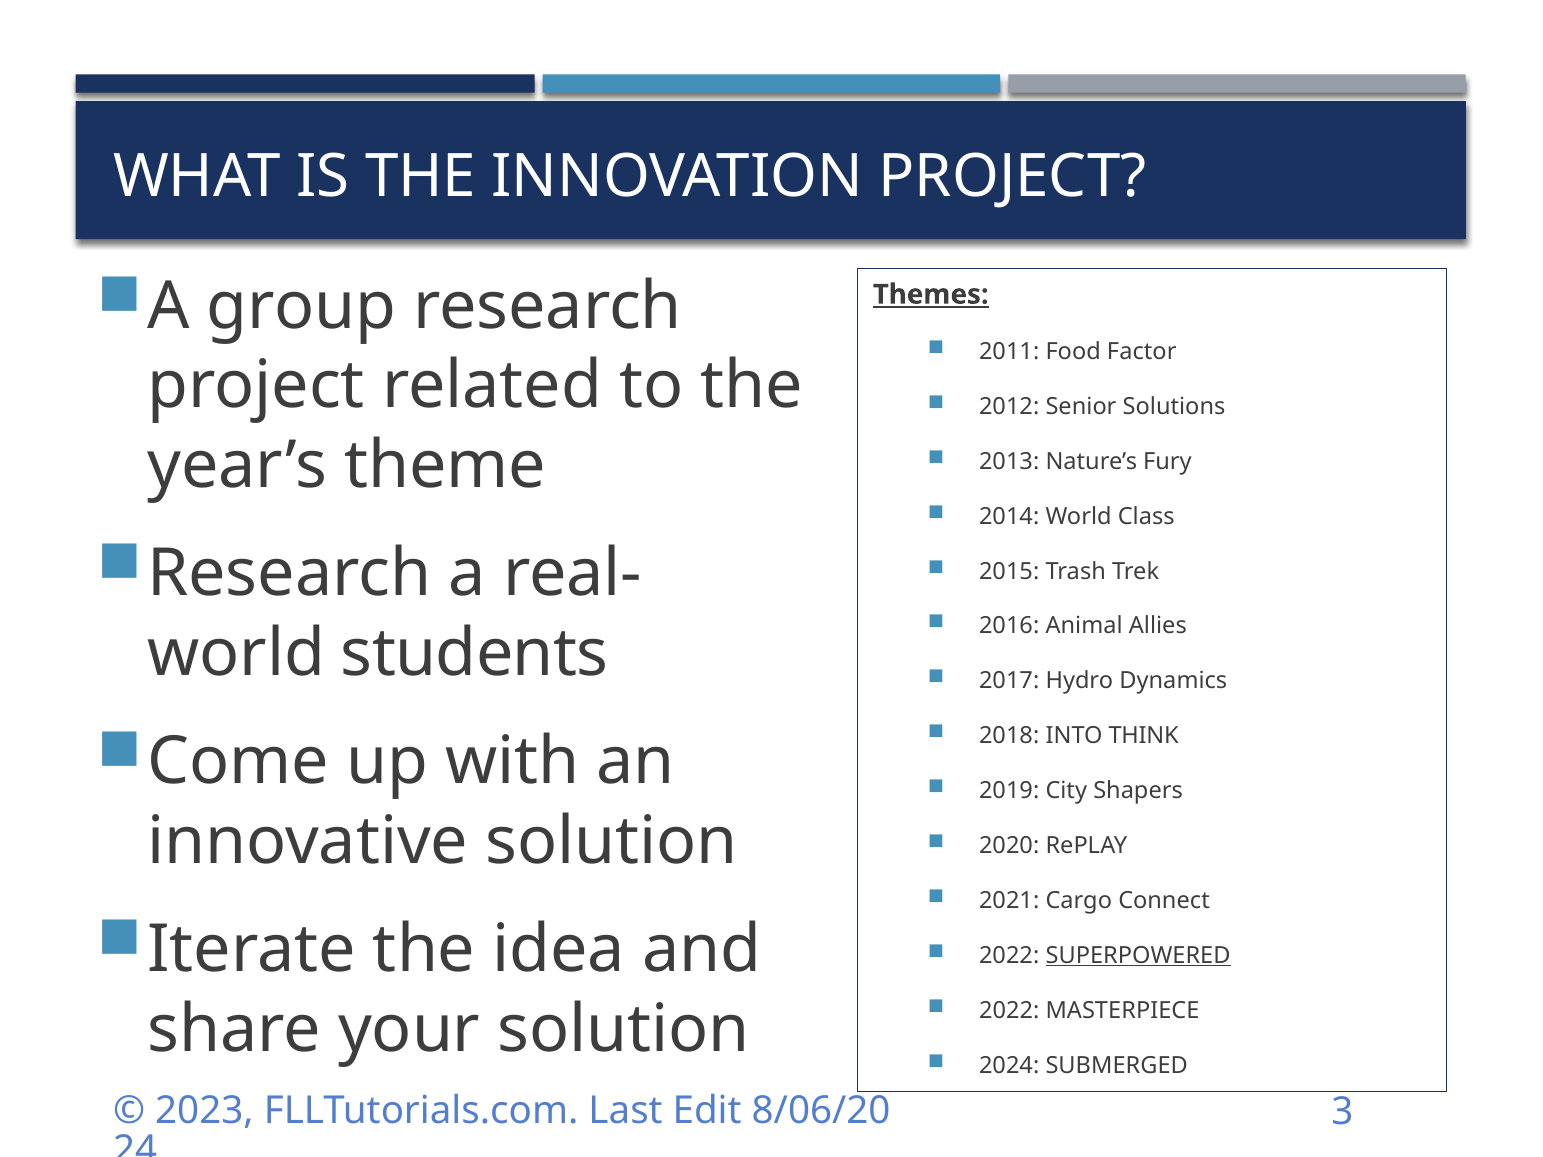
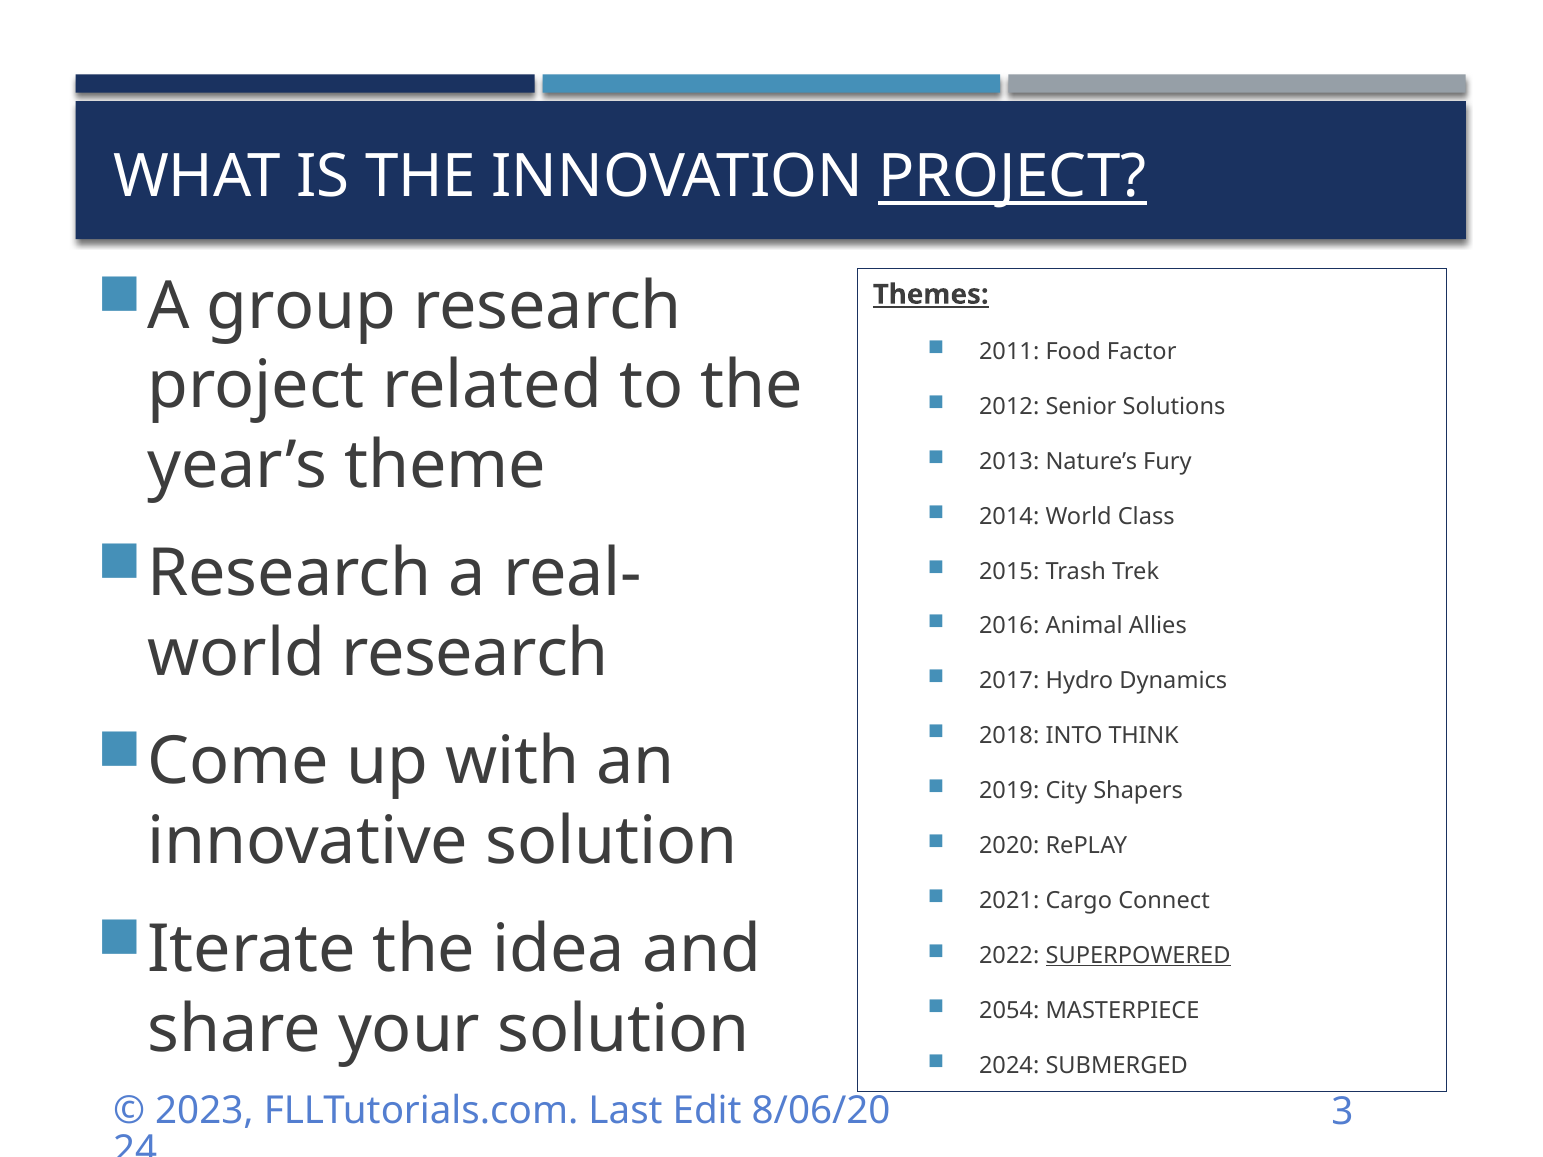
PROJECT at (1012, 177) underline: none -> present
world students: students -> research
2022 at (1009, 1011): 2022 -> 2054
